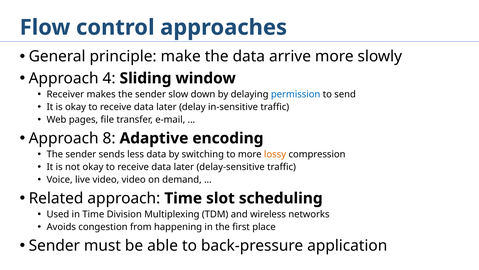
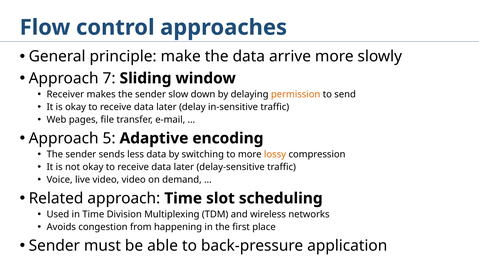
4: 4 -> 7
permission colour: blue -> orange
8: 8 -> 5
